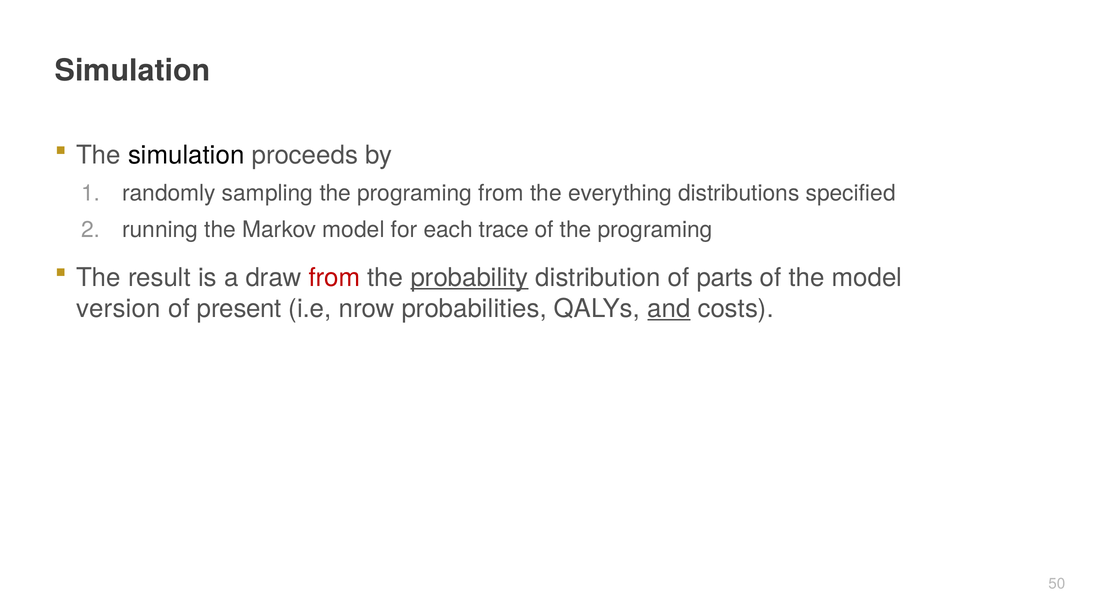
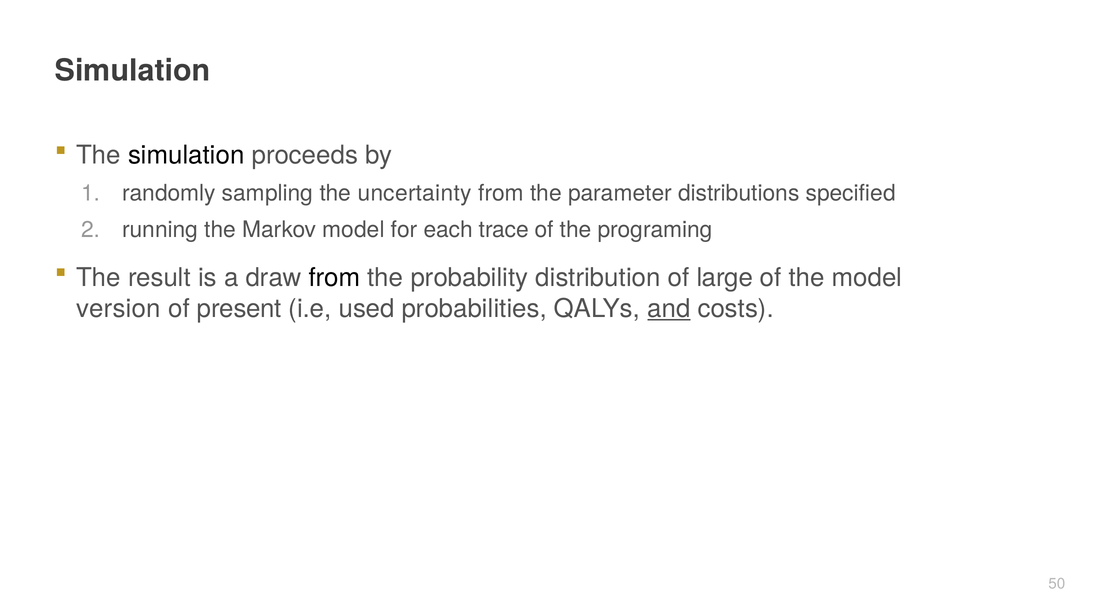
sampling the programing: programing -> uncertainty
everything: everything -> parameter
from at (334, 277) colour: red -> black
probability underline: present -> none
parts: parts -> large
nrow: nrow -> used
